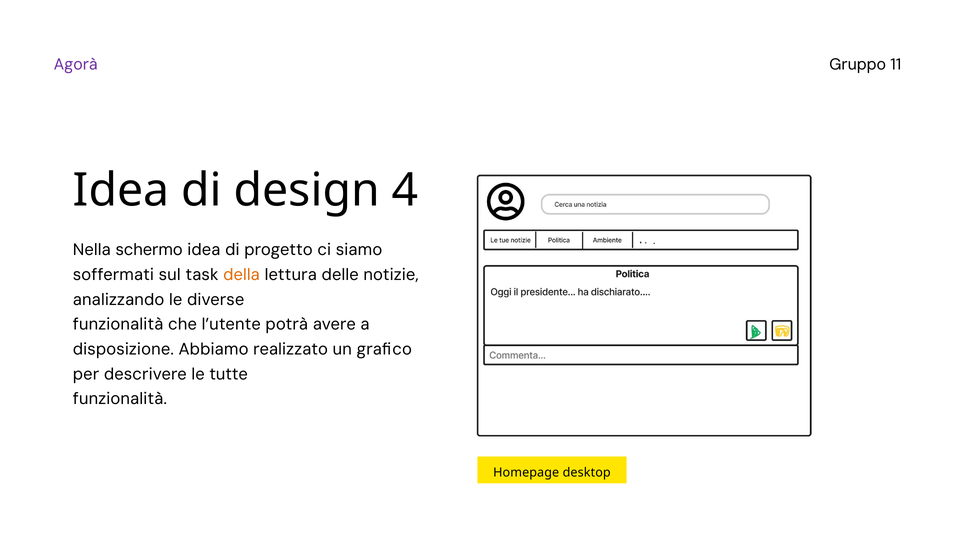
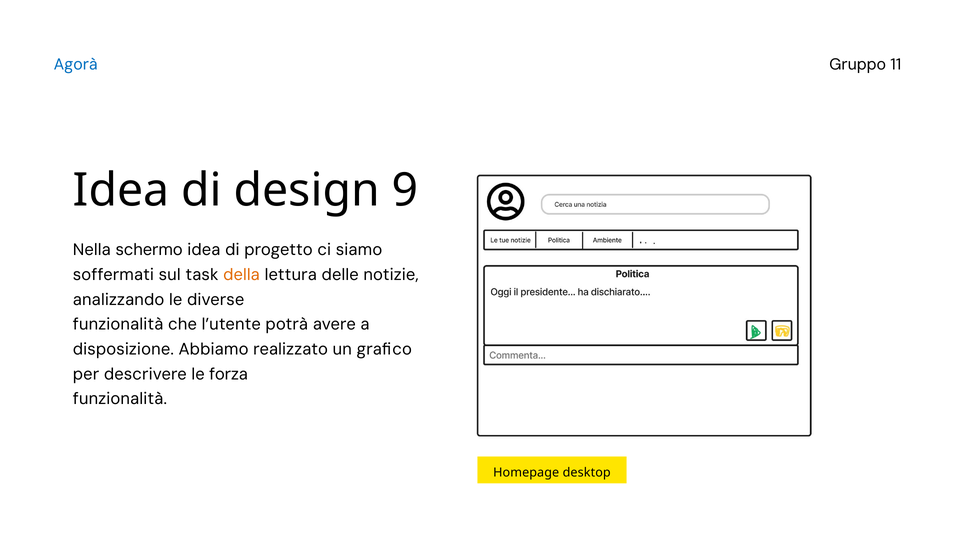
Agorà colour: purple -> blue
4: 4 -> 9
tutte: tutte -> forza
